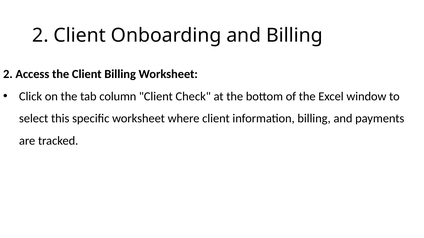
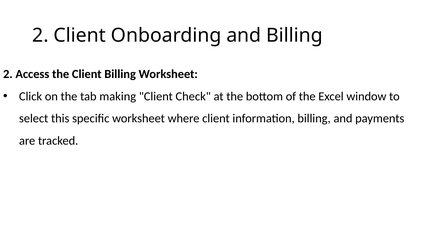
column: column -> making
